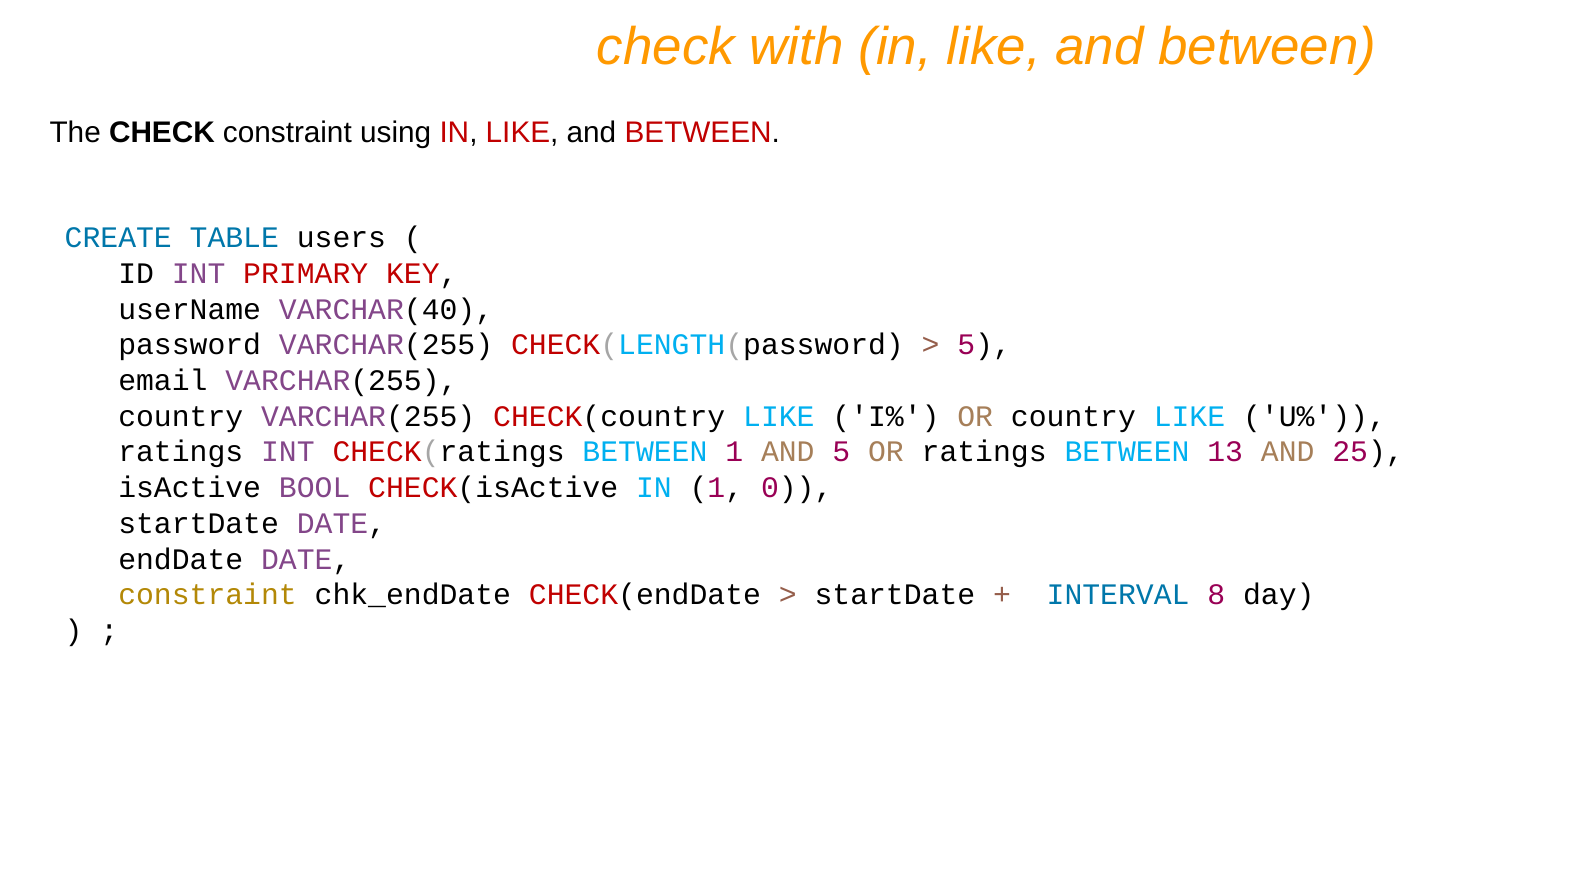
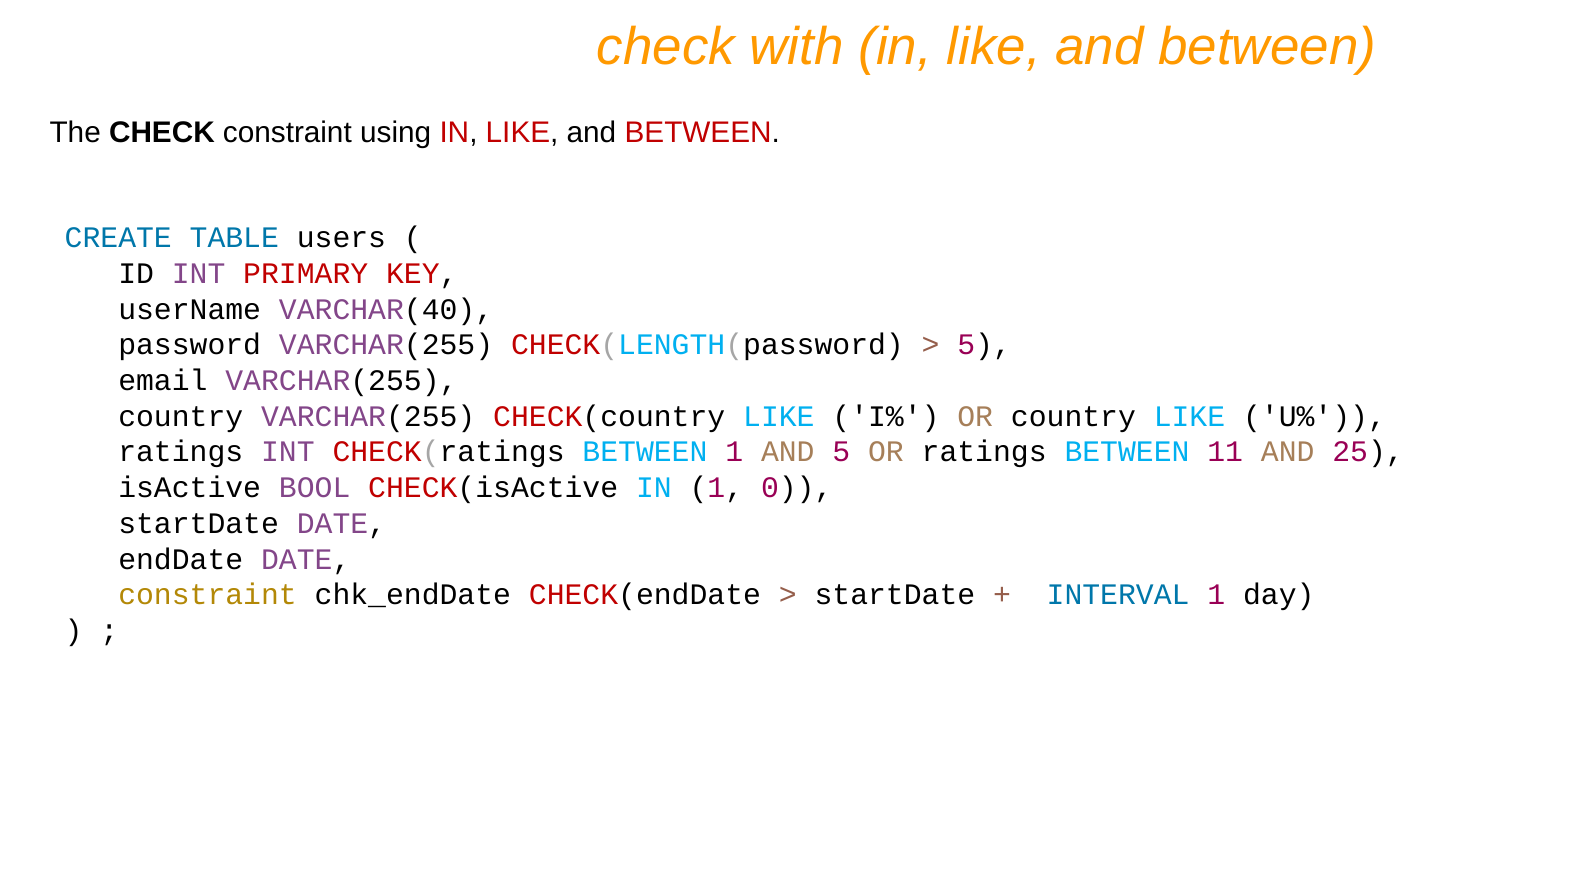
13: 13 -> 11
INTERVAL 8: 8 -> 1
